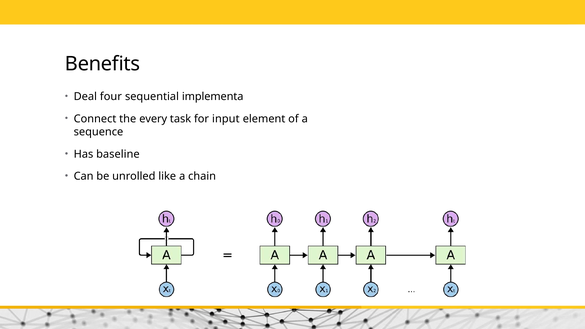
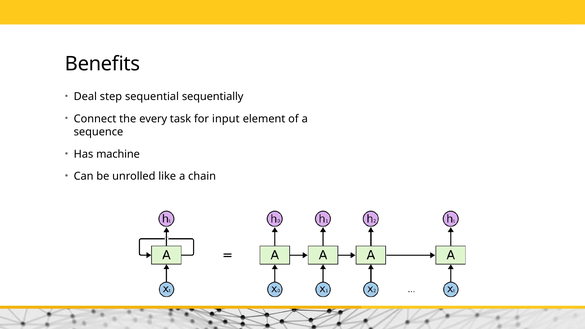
four: four -> step
implementa: implementa -> sequentially
baseline: baseline -> machine
